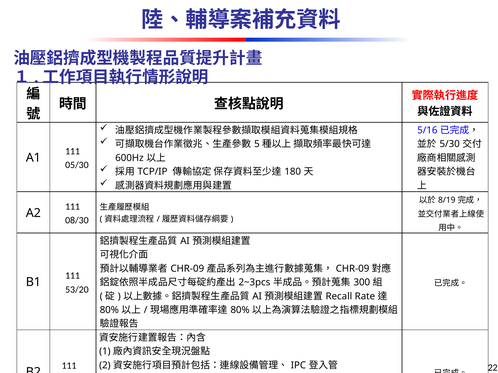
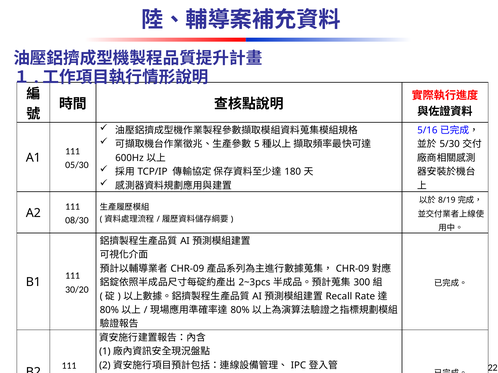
53/20: 53/20 -> 30/20
